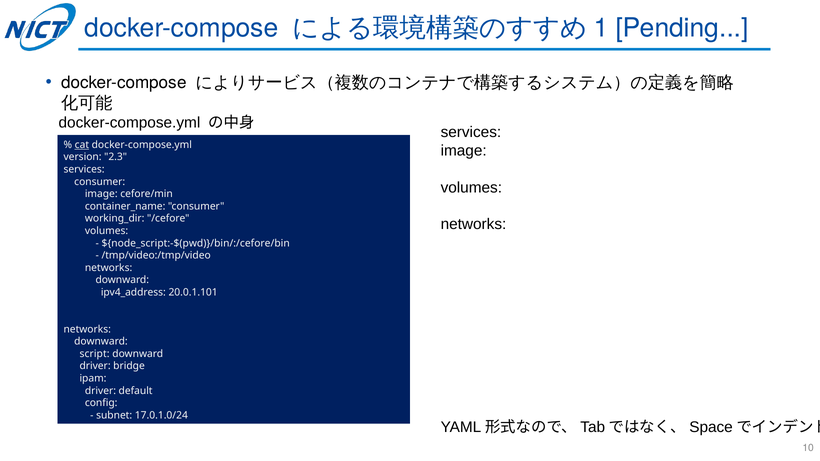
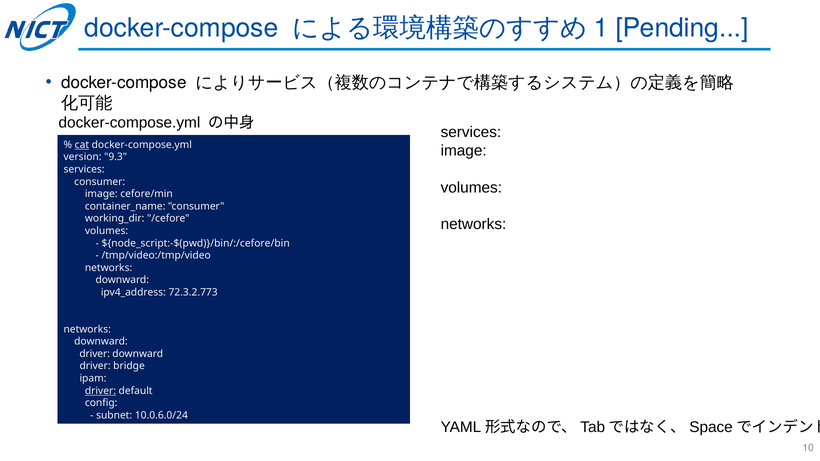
2.3: 2.3 -> 9.3
20.0.1.101: 20.0.1.101 -> 72.3.2.773
script at (95, 354): script -> driver
driver at (100, 391) underline: none -> present
17.0.1.0/24: 17.0.1.0/24 -> 10.0.6.0/24
